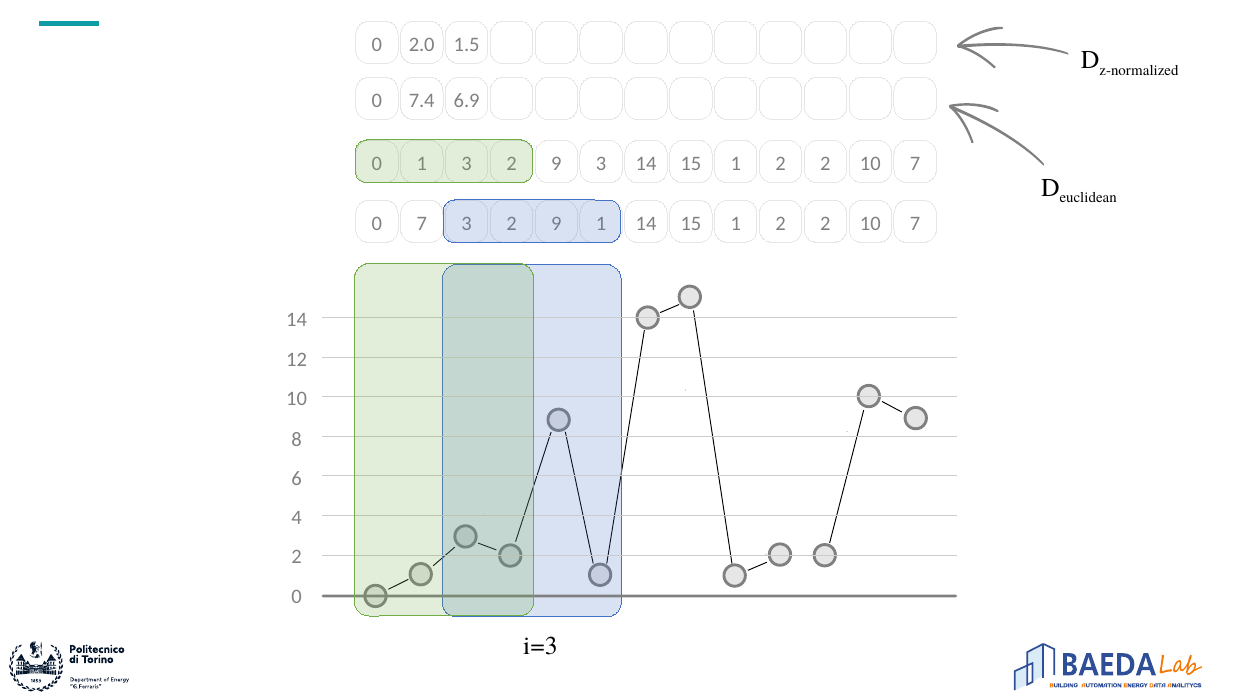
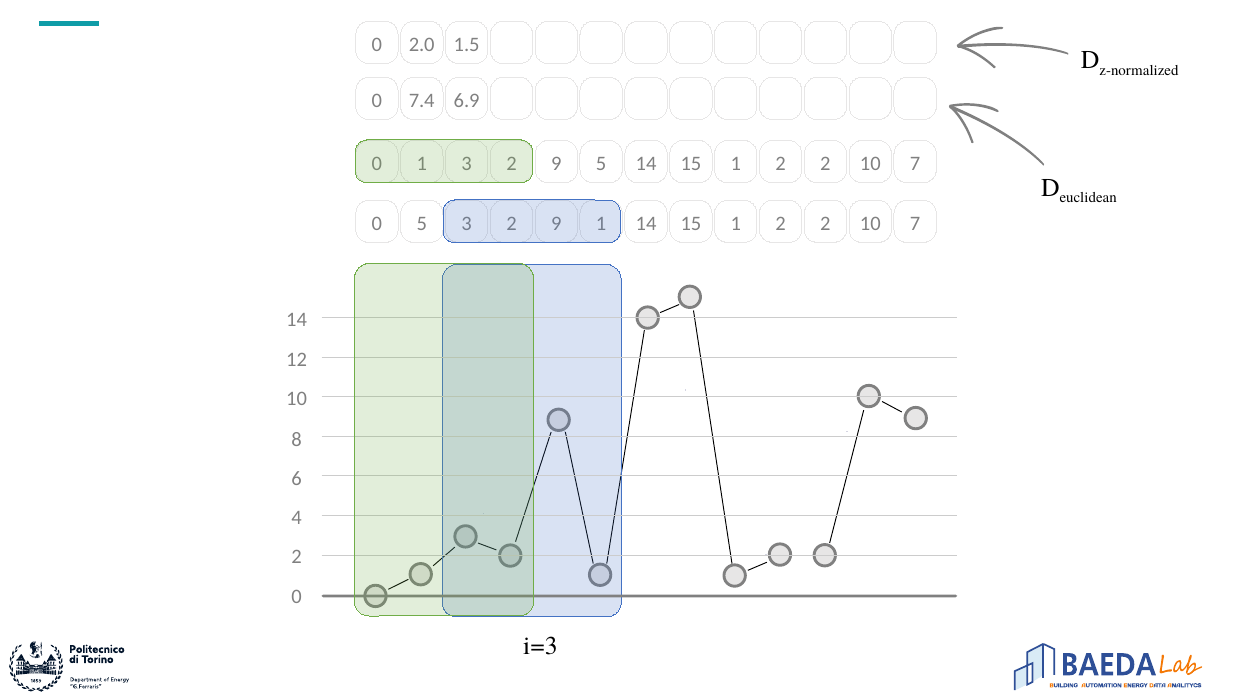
9 3: 3 -> 5
0 7: 7 -> 5
